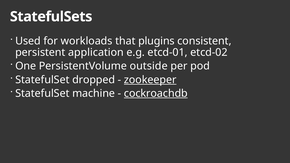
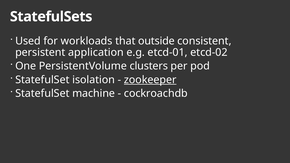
plugins: plugins -> outside
outside: outside -> clusters
dropped: dropped -> isolation
cockroachdb underline: present -> none
